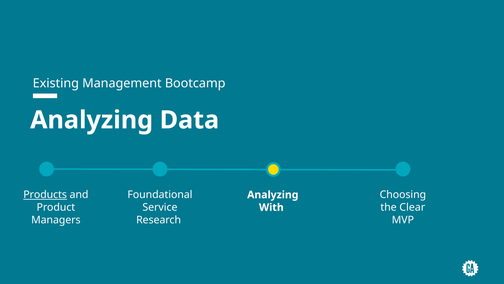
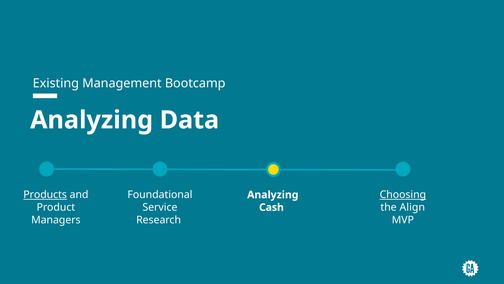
Choosing underline: none -> present
Clear: Clear -> Align
With: With -> Cash
